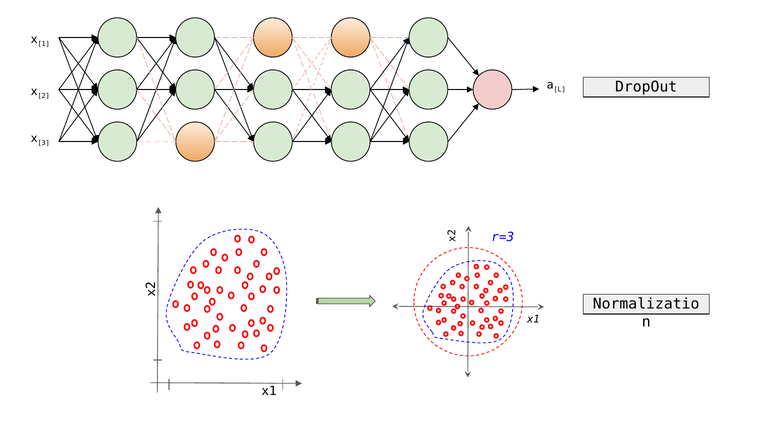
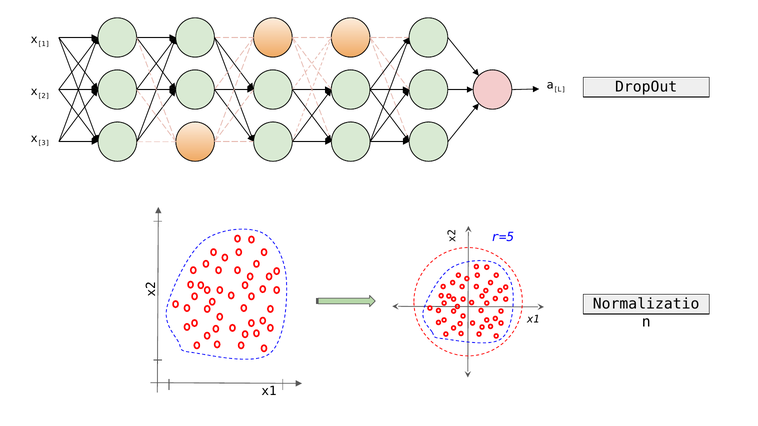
r=3: r=3 -> r=5
